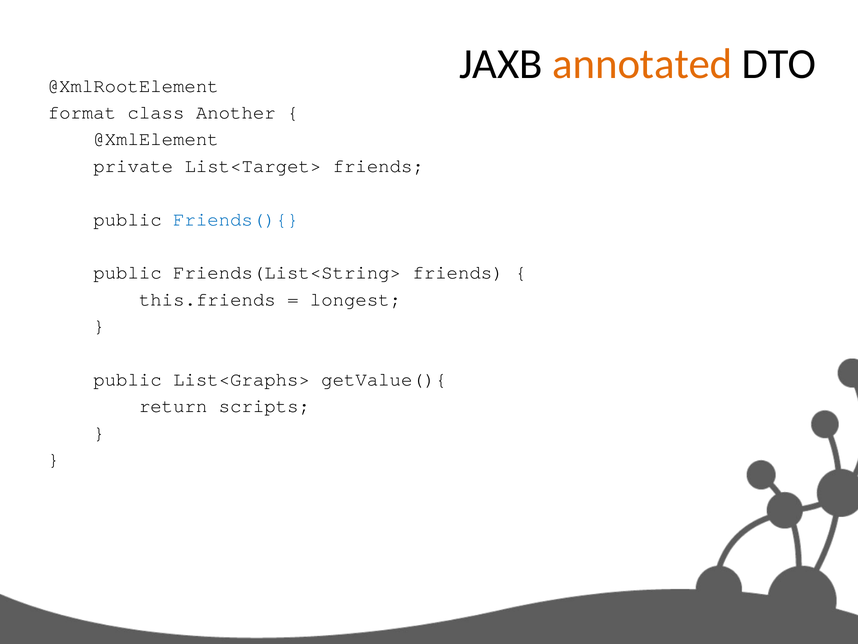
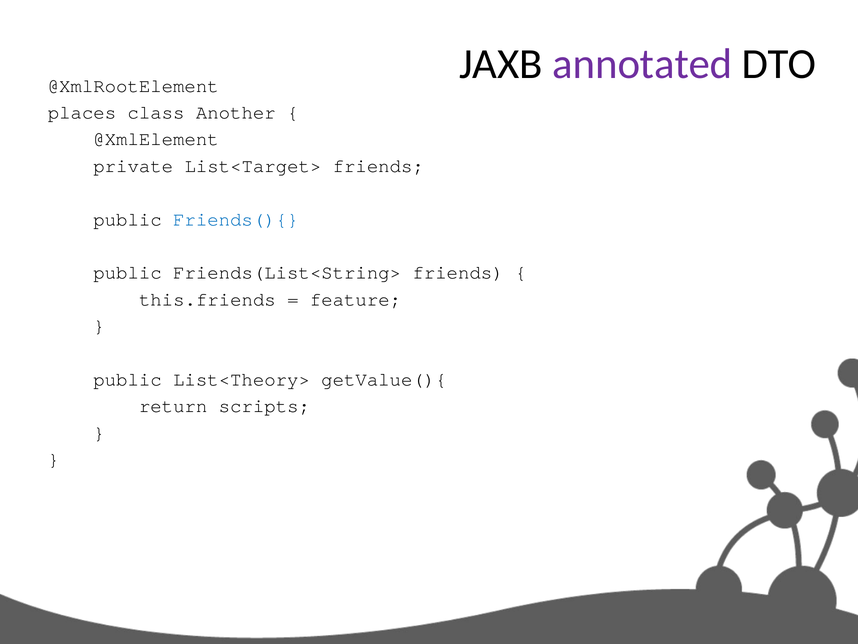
annotated colour: orange -> purple
format: format -> places
longest: longest -> feature
List<Graphs>: List<Graphs> -> List<Theory>
